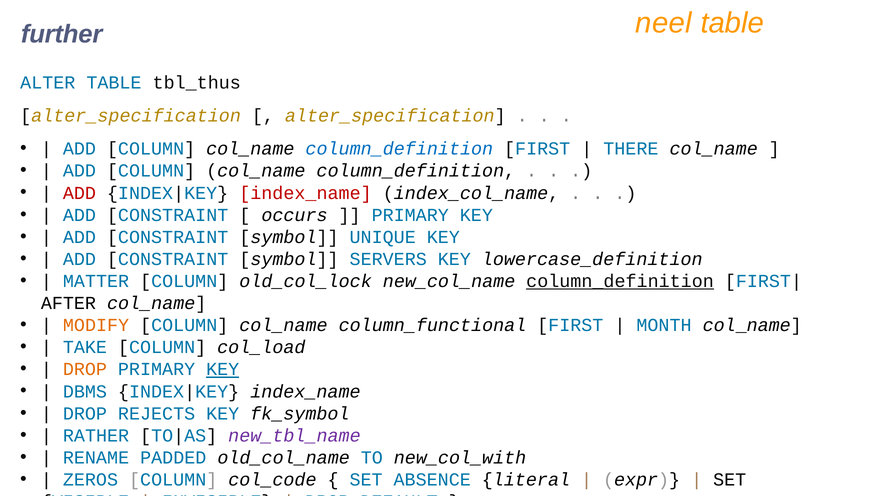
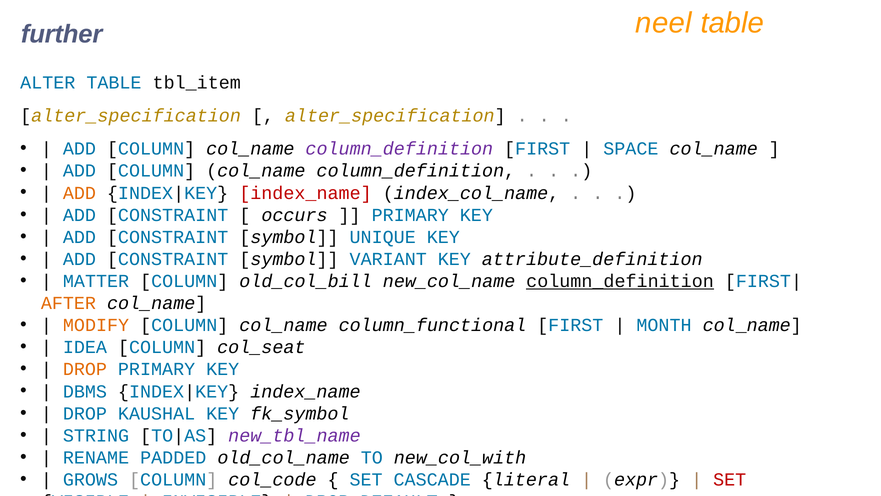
tbl_thus: tbl_thus -> tbl_item
column_definition at (399, 149) colour: blue -> purple
THERE: THERE -> SPACE
ADD at (79, 193) colour: red -> orange
SERVERS: SERVERS -> VARIANT
lowercase_definition: lowercase_definition -> attribute_definition
old_col_lock: old_col_lock -> old_col_bill
AFTER colour: black -> orange
TAKE: TAKE -> IDEA
col_load: col_load -> col_seat
KEY at (223, 369) underline: present -> none
REJECTS: REJECTS -> KAUSHAL
RATHER: RATHER -> STRING
ZEROS: ZEROS -> GROWS
ABSENCE: ABSENCE -> CASCADE
SET at (730, 479) colour: black -> red
